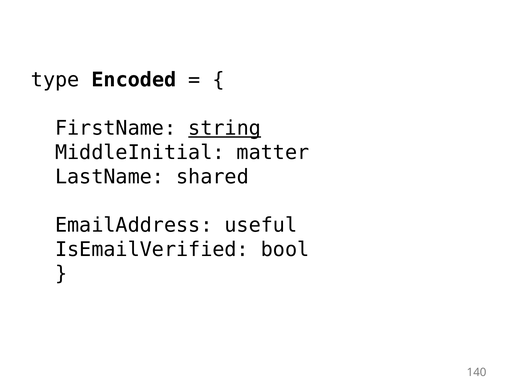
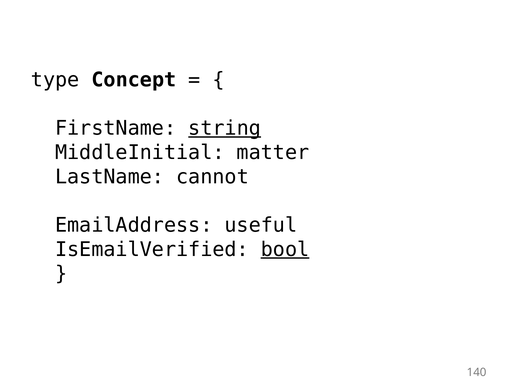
Encoded: Encoded -> Concept
shared: shared -> cannot
bool underline: none -> present
